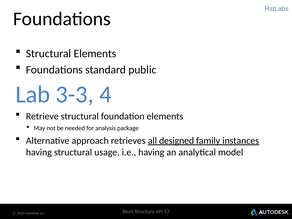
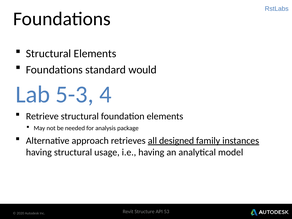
public: public -> would
3-3: 3-3 -> 5-3
